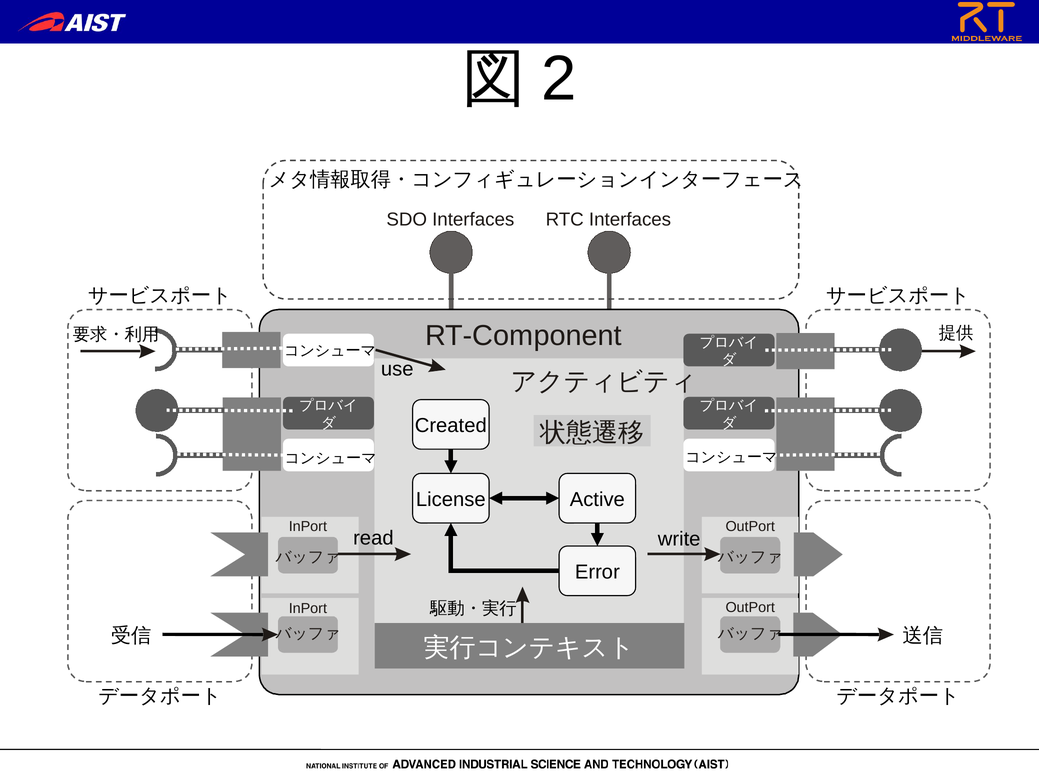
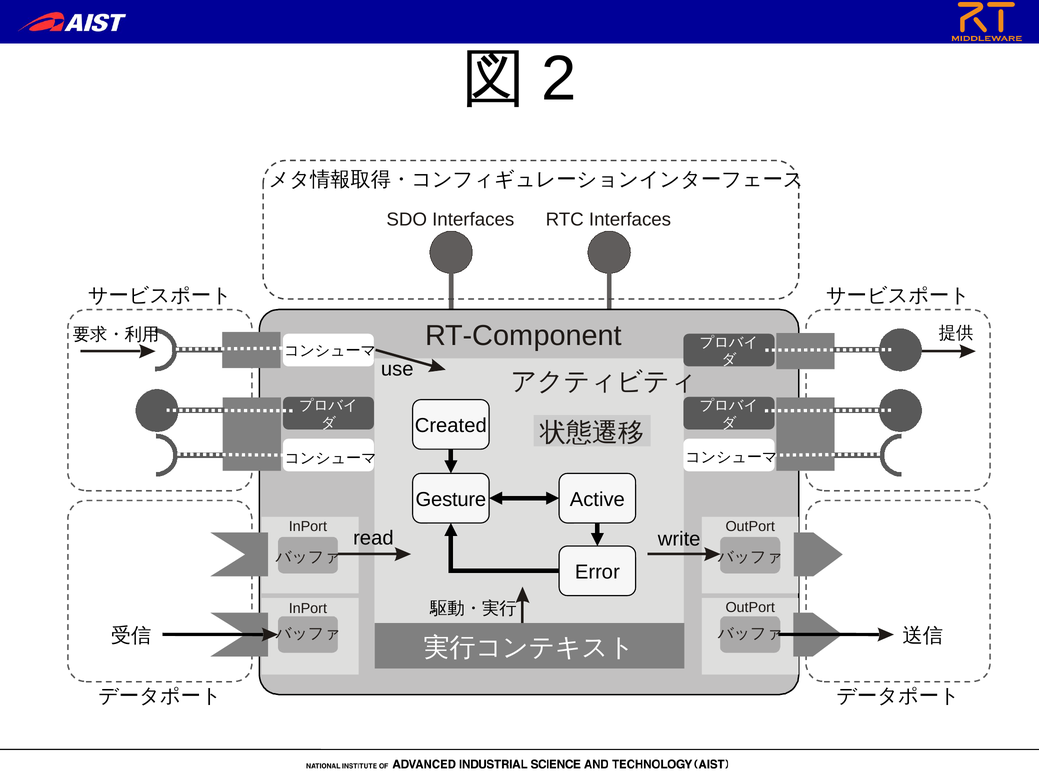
License: License -> Gesture
